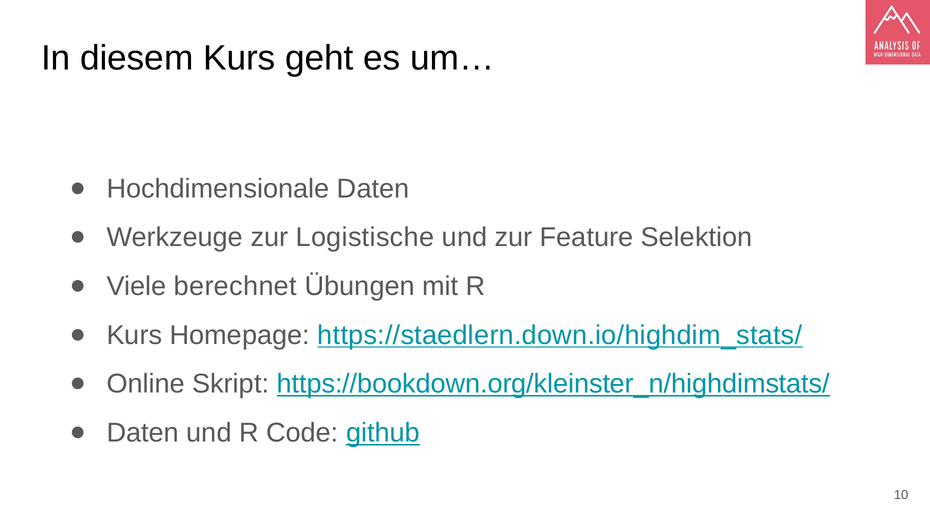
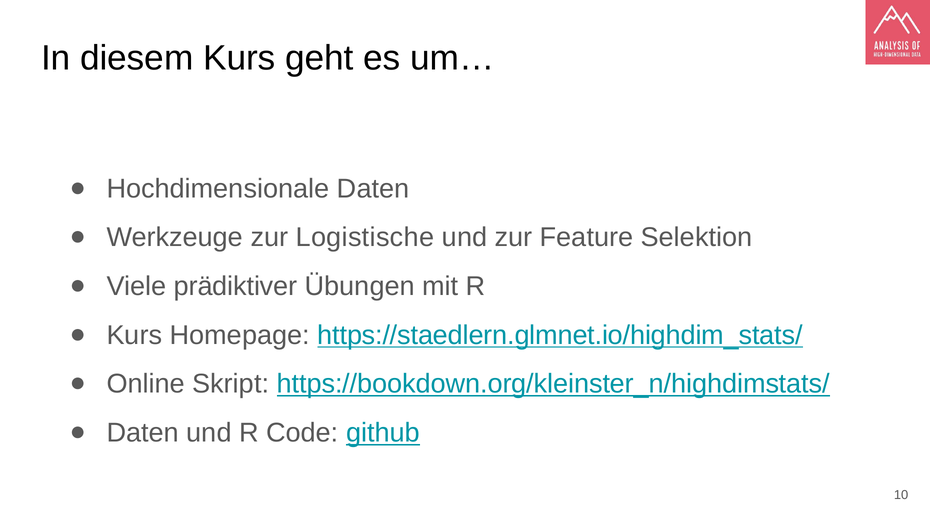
berechnet: berechnet -> prädiktiver
https://staedlern.down.io/highdim_stats/: https://staedlern.down.io/highdim_stats/ -> https://staedlern.glmnet.io/highdim_stats/
